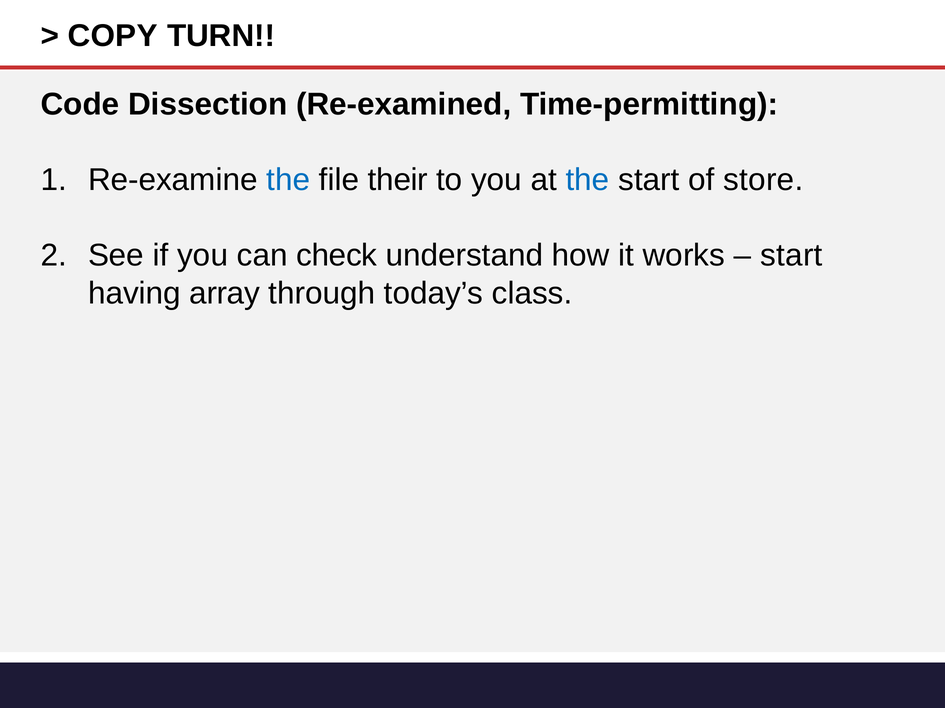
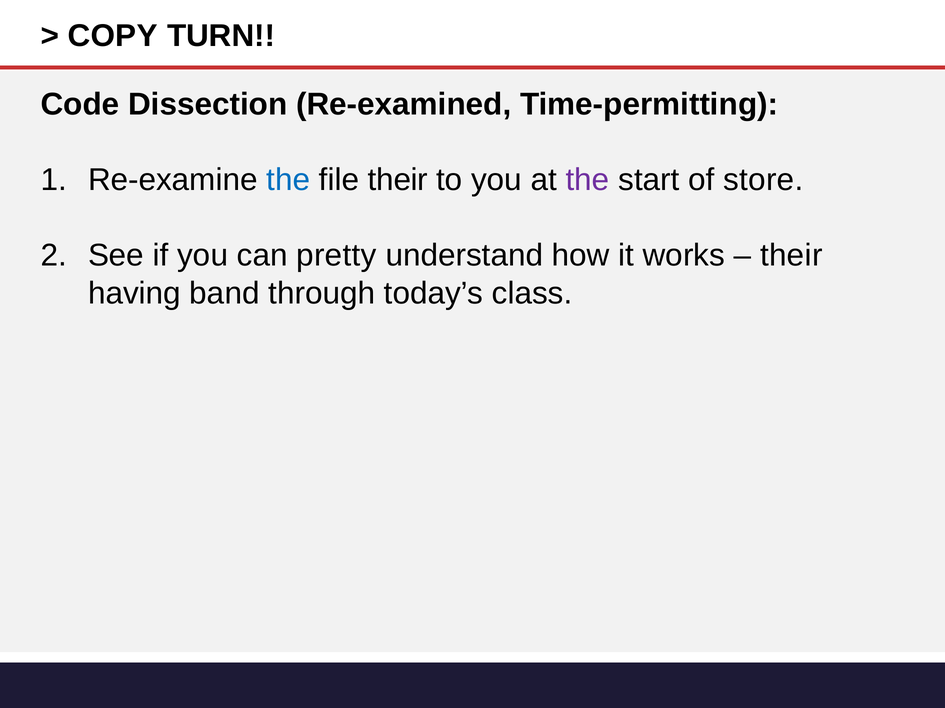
the at (588, 180) colour: blue -> purple
check: check -> pretty
start at (791, 256): start -> their
array: array -> band
